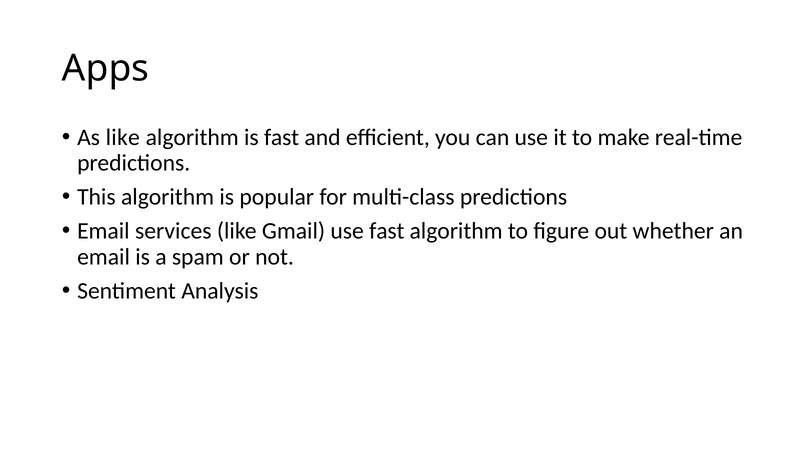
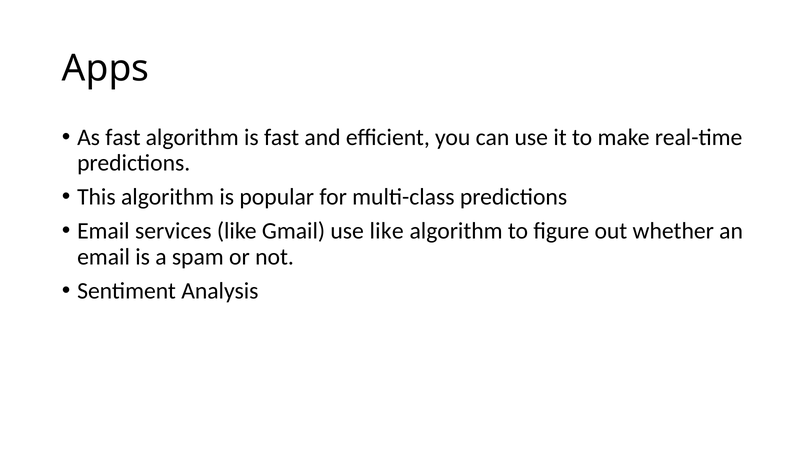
As like: like -> fast
use fast: fast -> like
